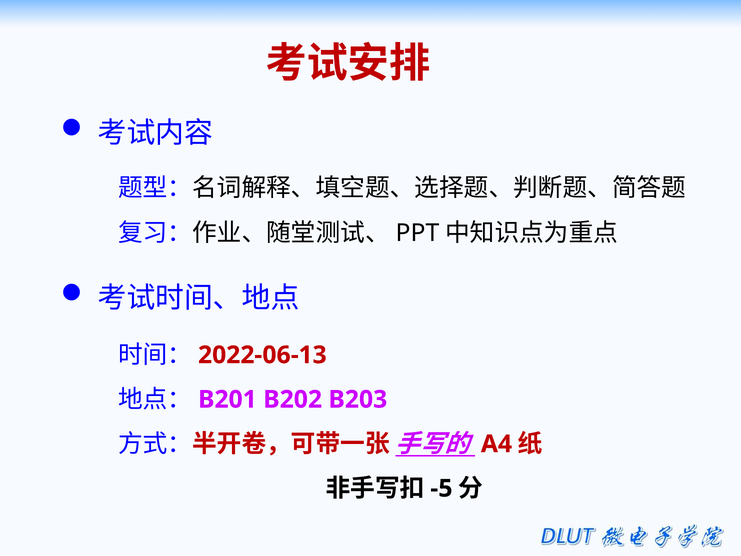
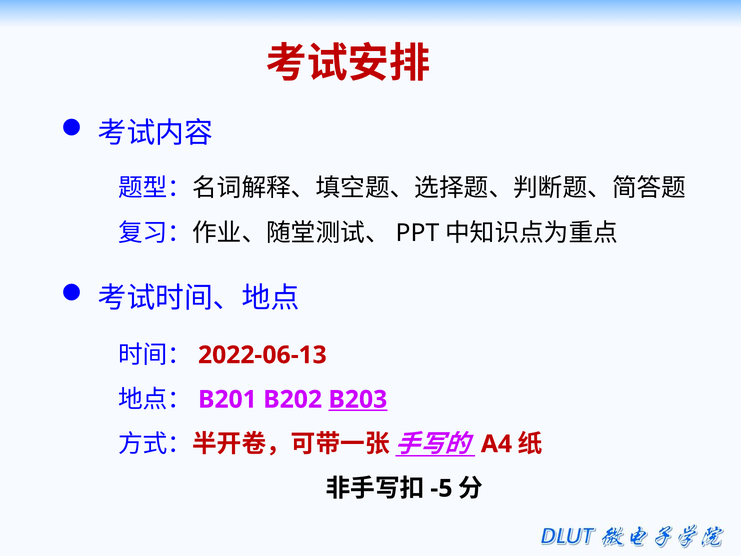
B203 underline: none -> present
